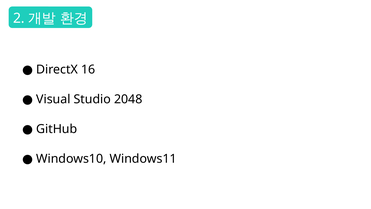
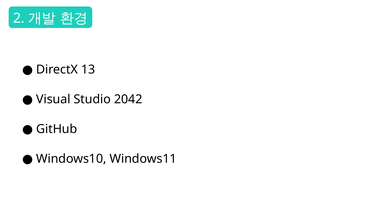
16: 16 -> 13
2048: 2048 -> 2042
